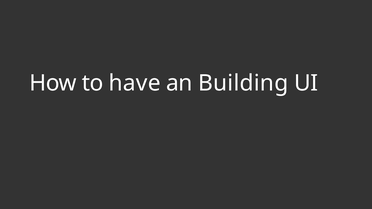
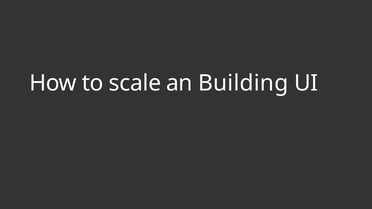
have: have -> scale
